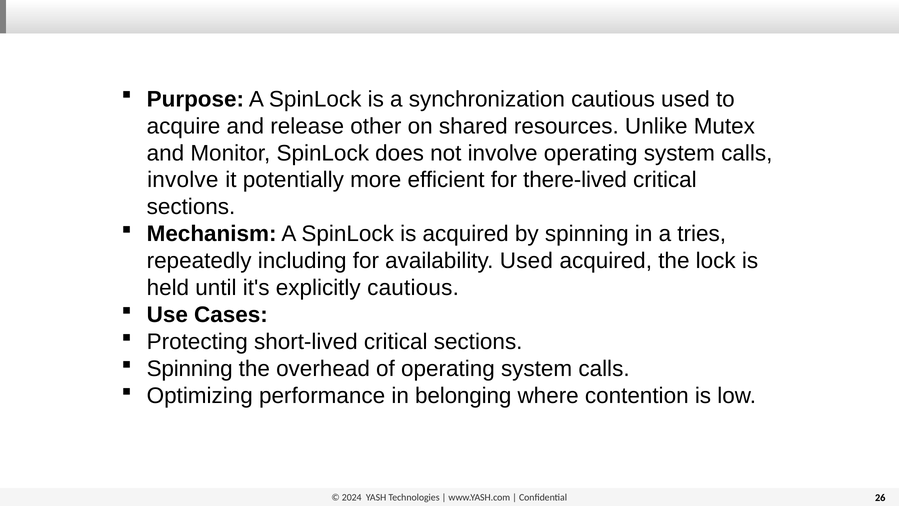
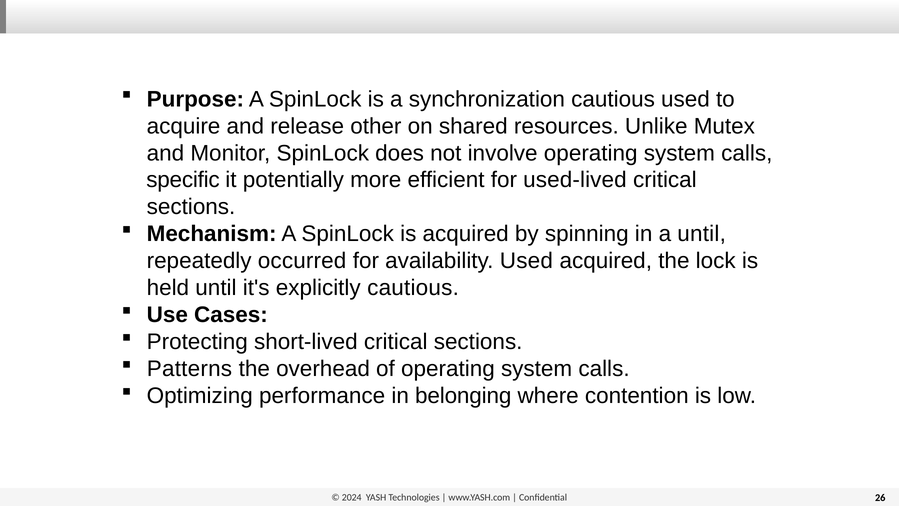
involve at (183, 180): involve -> specific
there-lived: there-lived -> used-lived
a tries: tries -> until
including: including -> occurred
Spinning at (190, 369): Spinning -> Patterns
